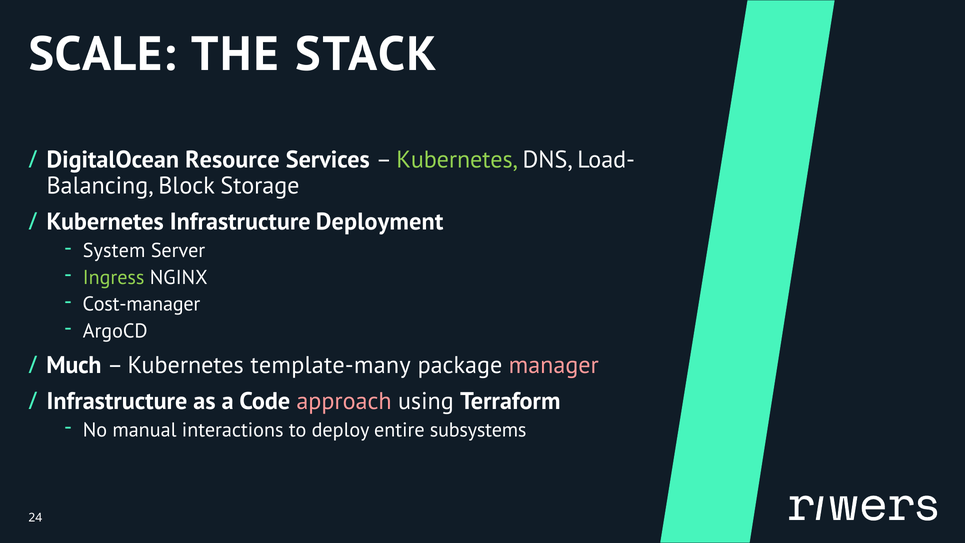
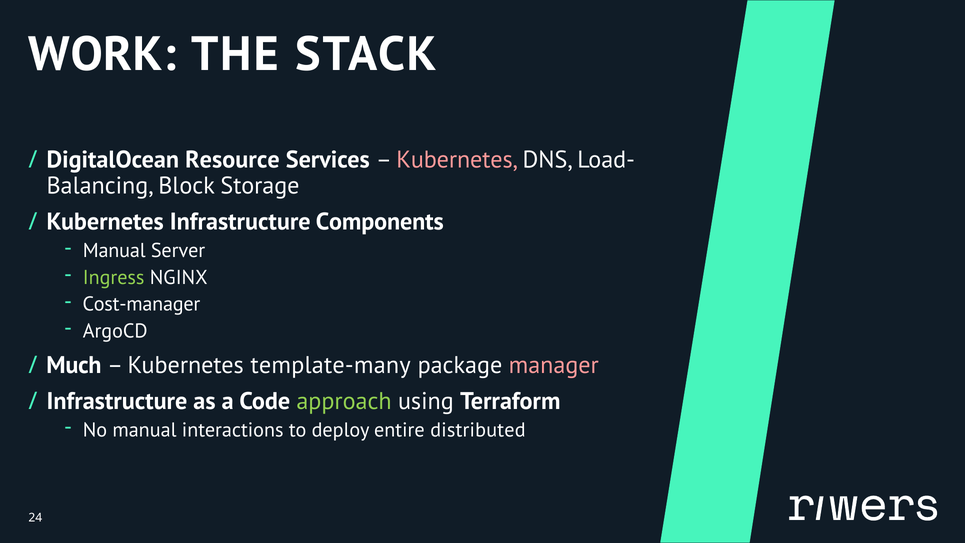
SCALE: SCALE -> WORK
Kubernetes at (457, 160) colour: light green -> pink
Deployment: Deployment -> Components
System at (114, 251): System -> Manual
approach colour: pink -> light green
subsystems: subsystems -> distributed
